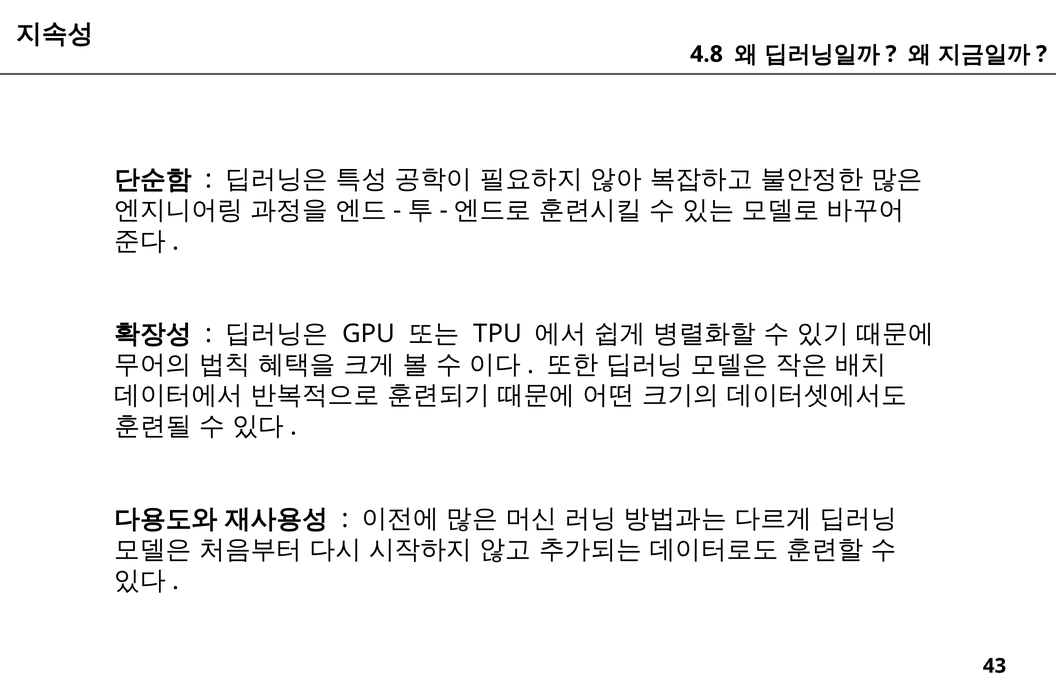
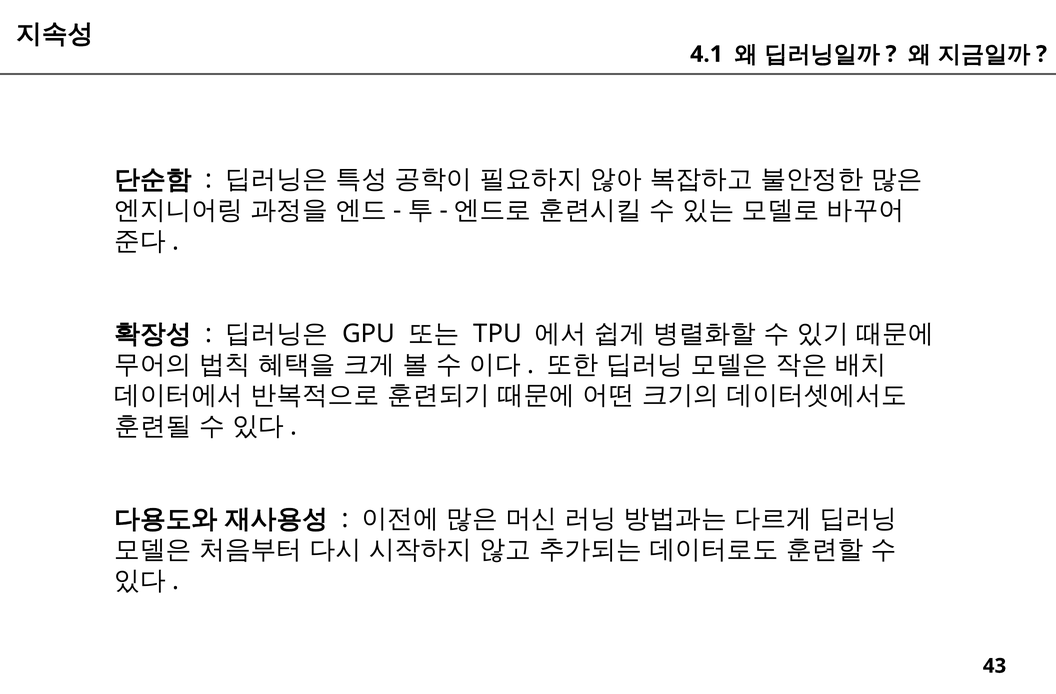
4.8: 4.8 -> 4.1
